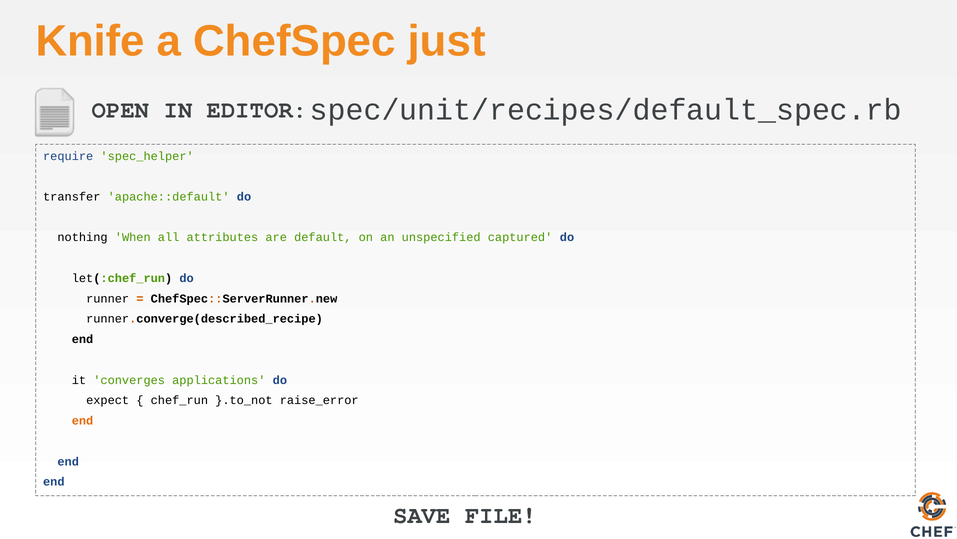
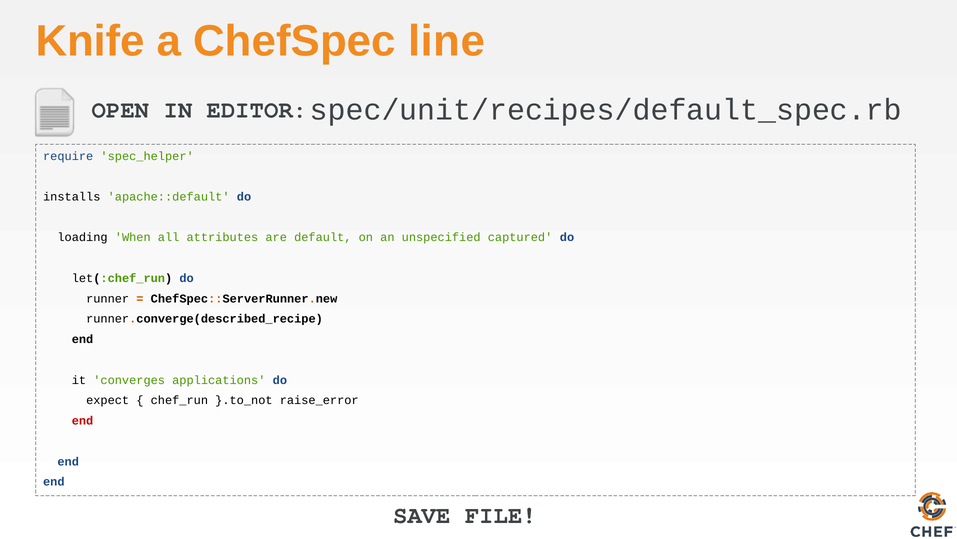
just: just -> line
transfer: transfer -> installs
nothing: nothing -> loading
end at (83, 420) colour: orange -> red
